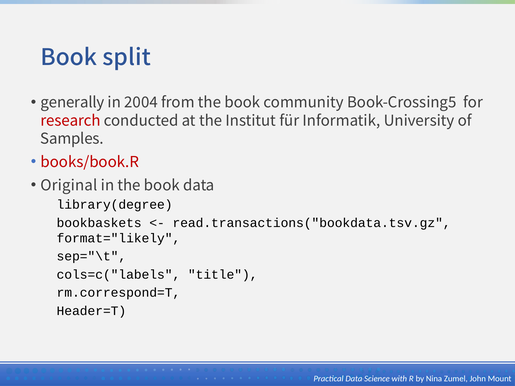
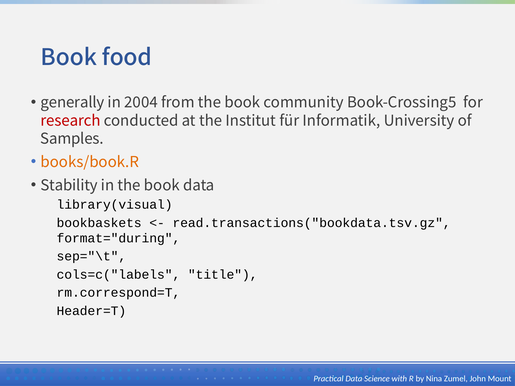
split: split -> food
books/book.R colour: red -> orange
Original: Original -> Stability
library(degree: library(degree -> library(visual
format="likely: format="likely -> format="during
